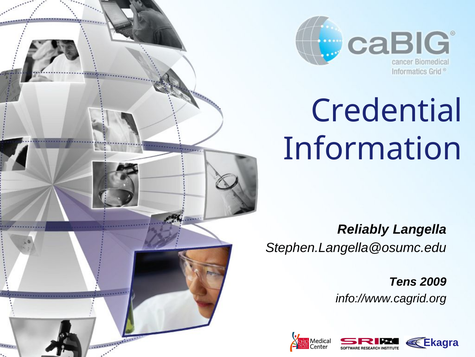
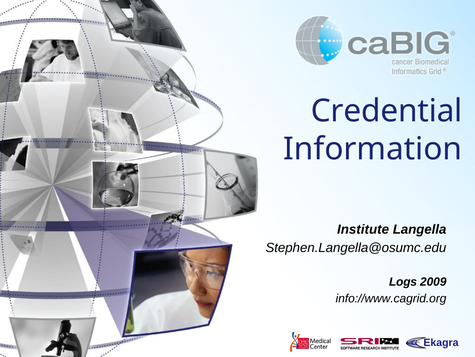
Reliably: Reliably -> Institute
Tens: Tens -> Logs
